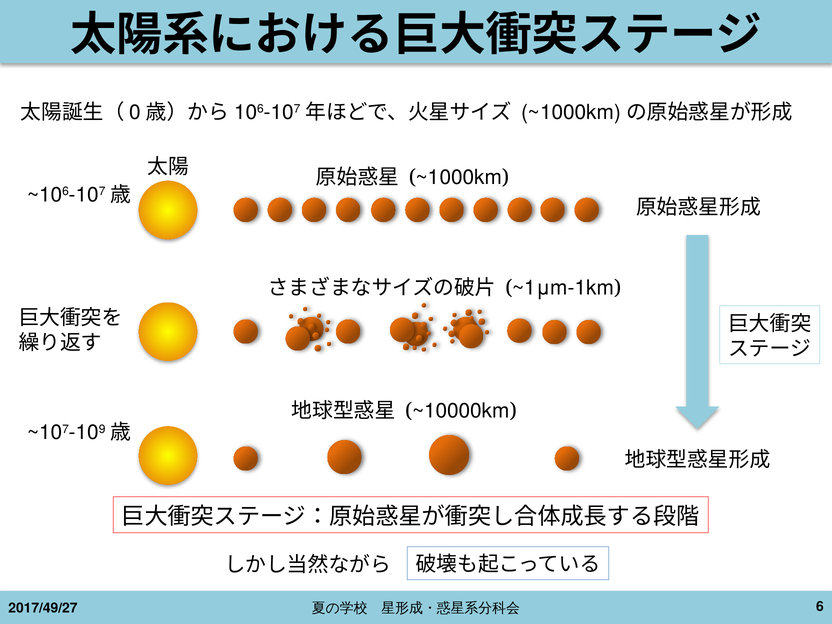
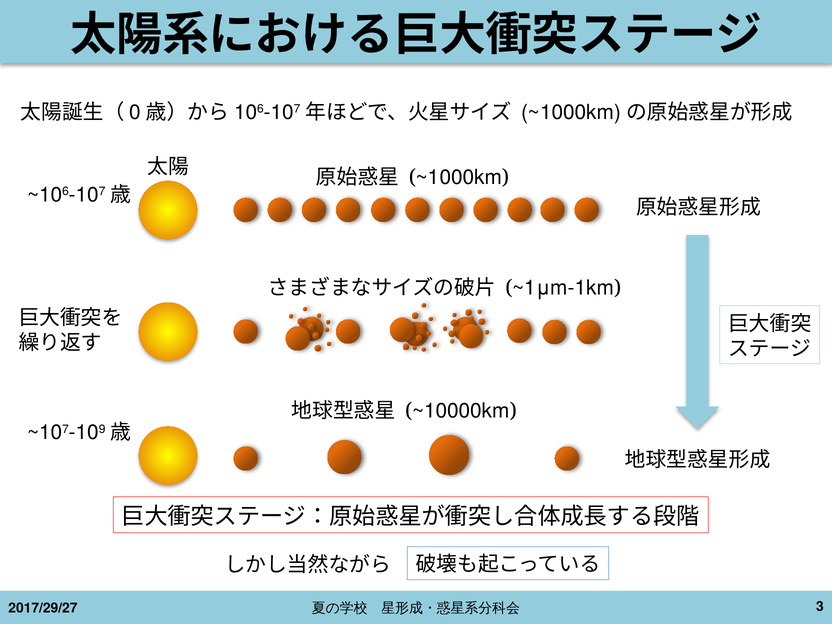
6: 6 -> 3
2017/49/27: 2017/49/27 -> 2017/29/27
